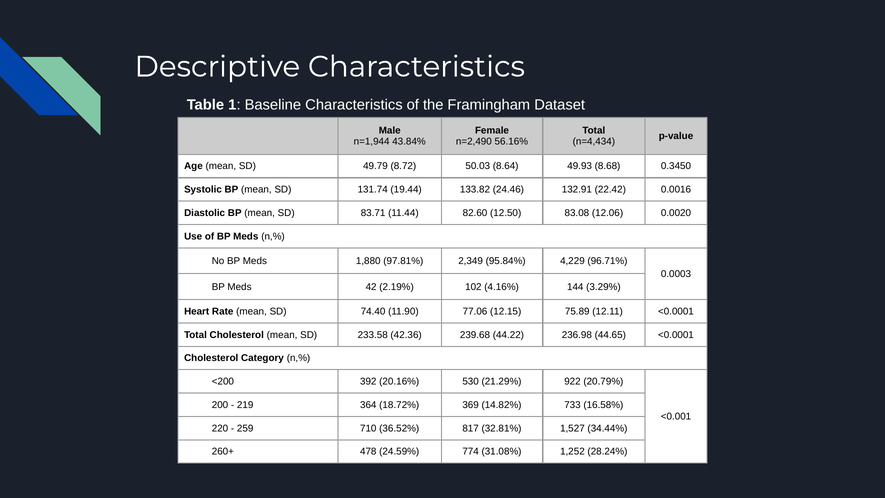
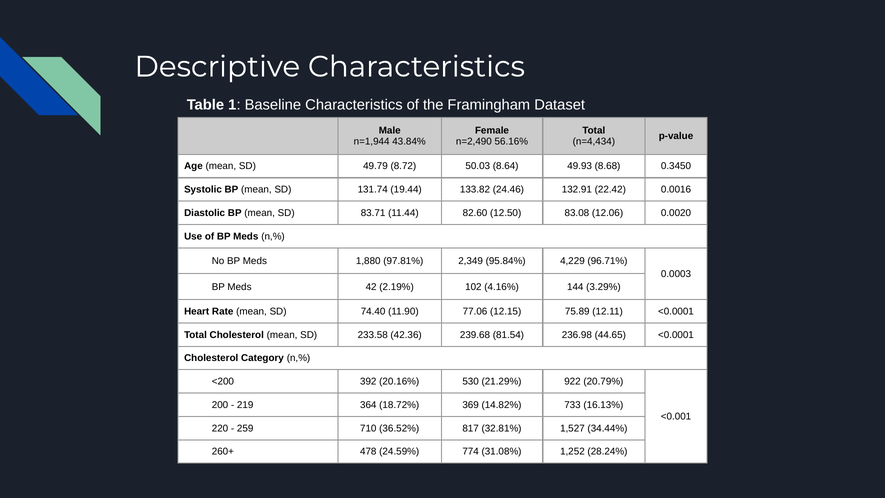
44.22: 44.22 -> 81.54
16.58%: 16.58% -> 16.13%
